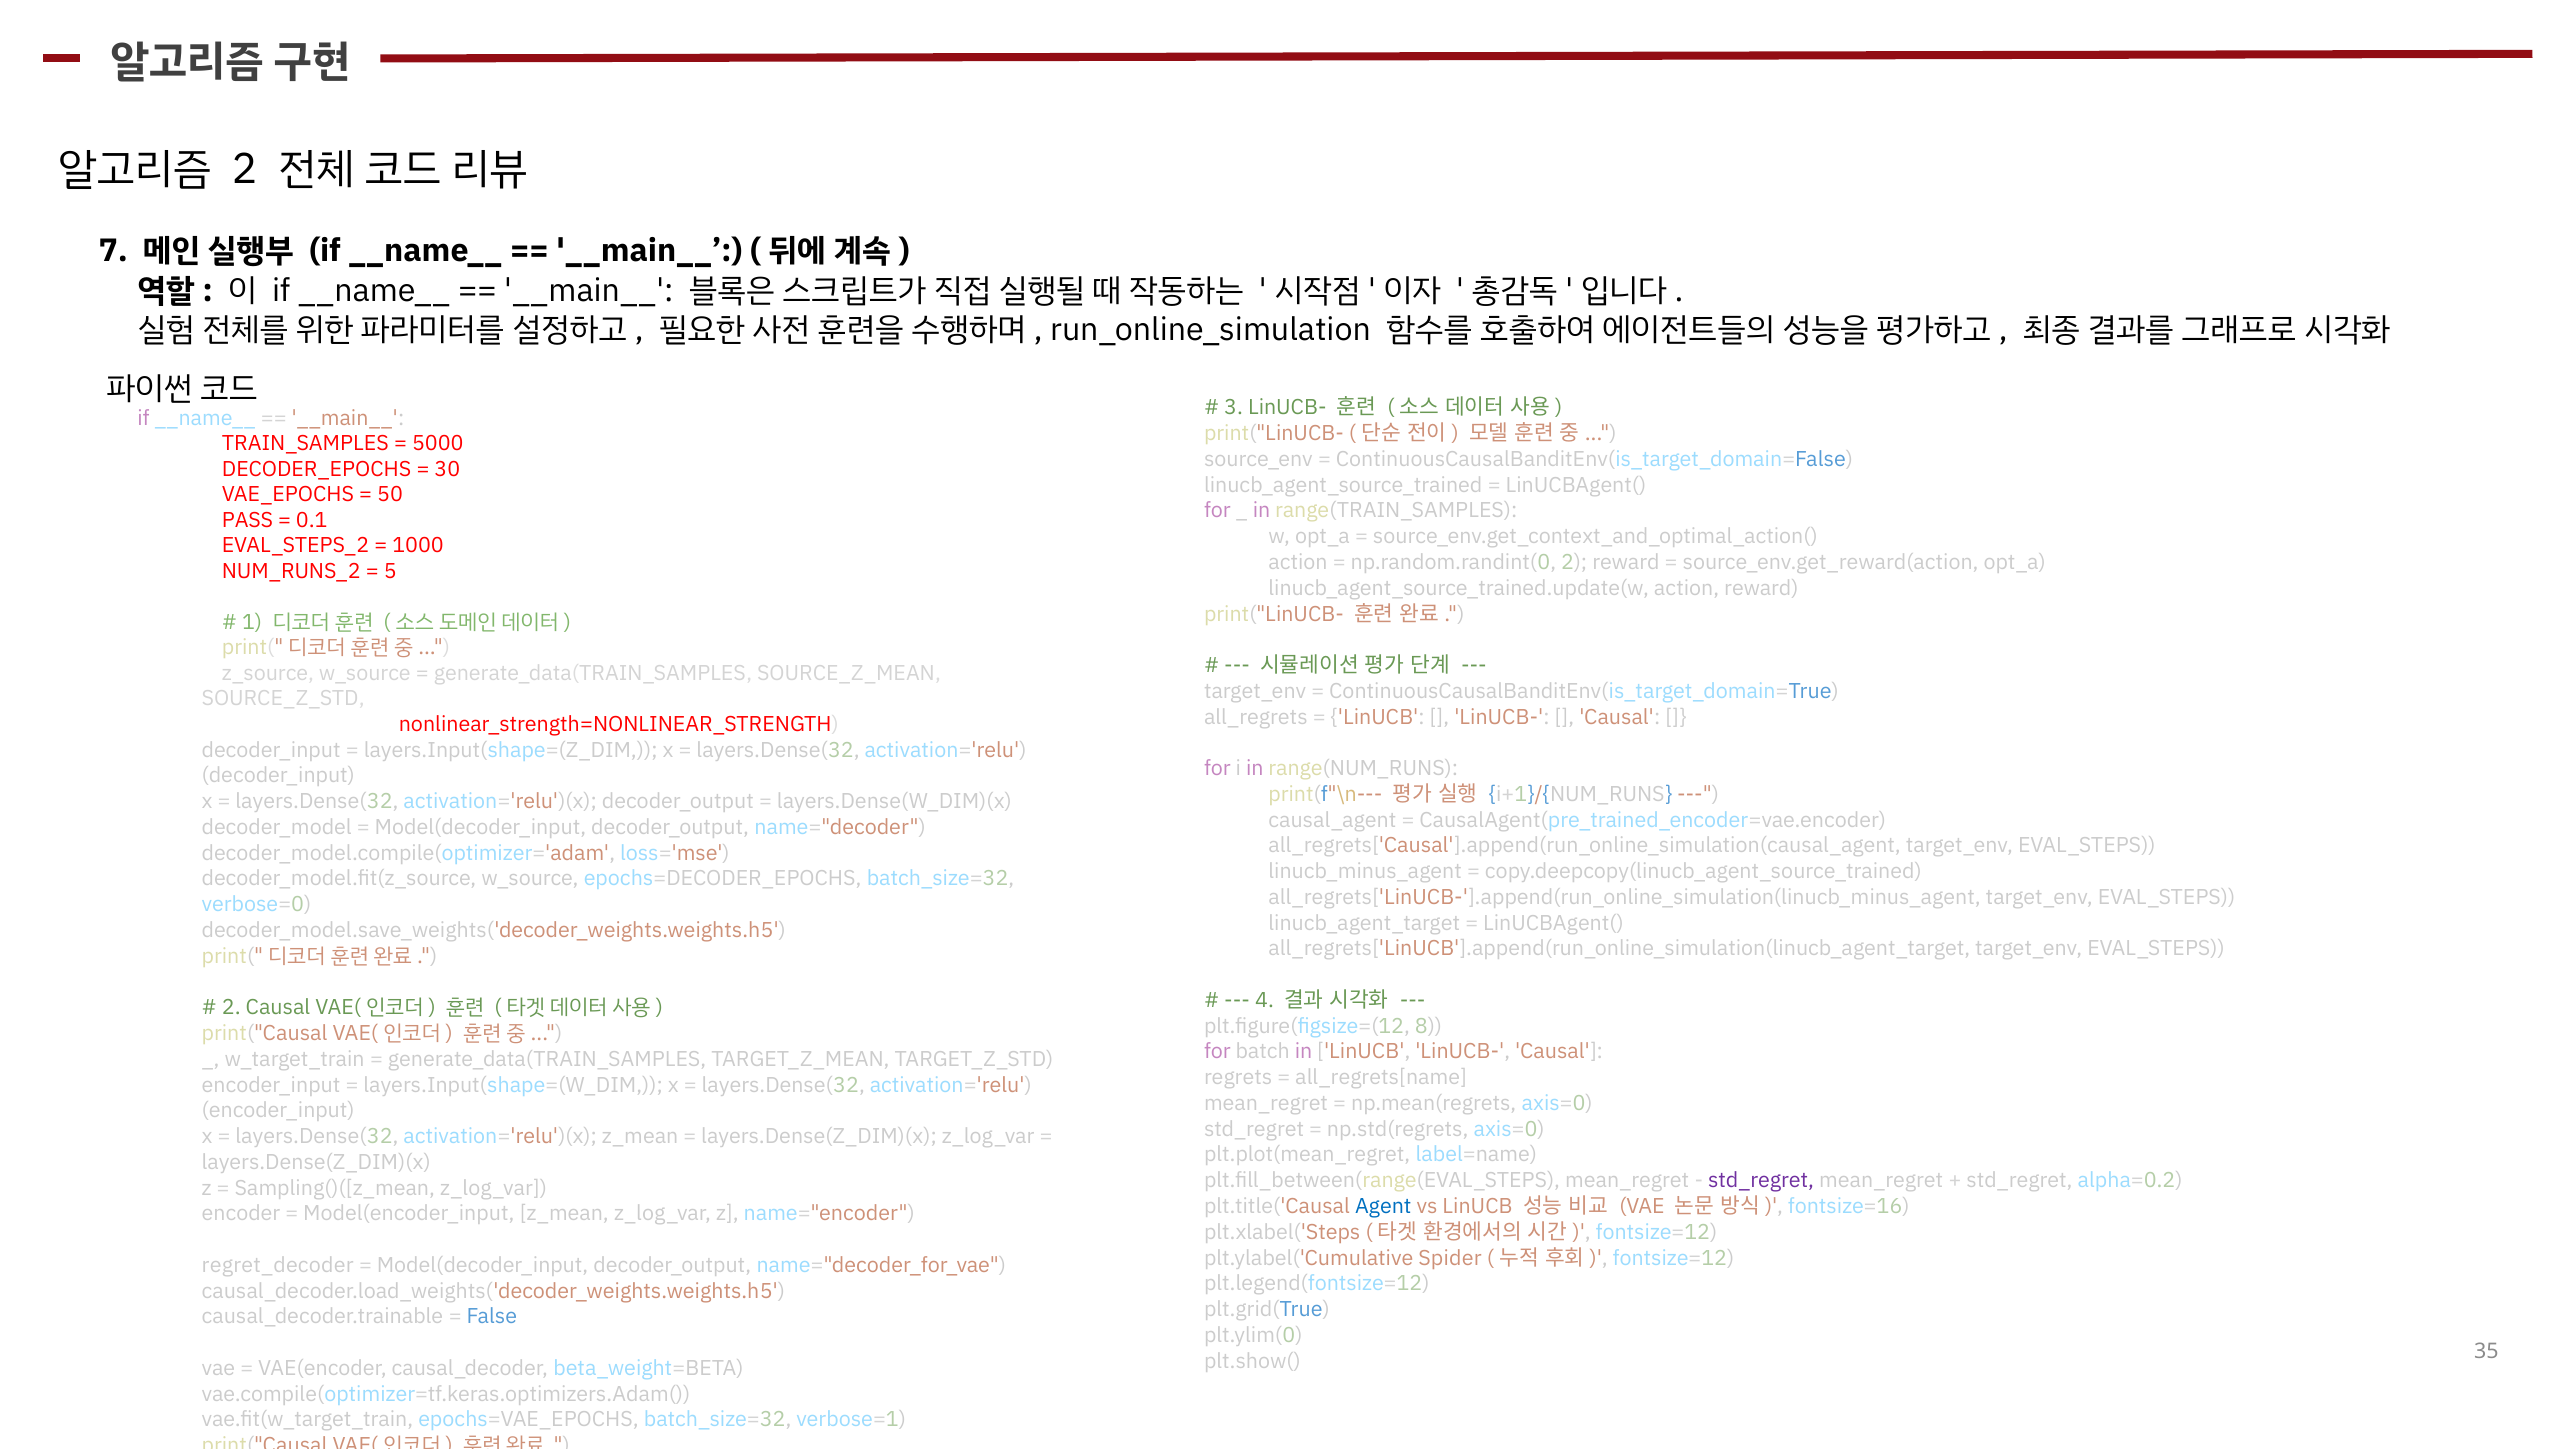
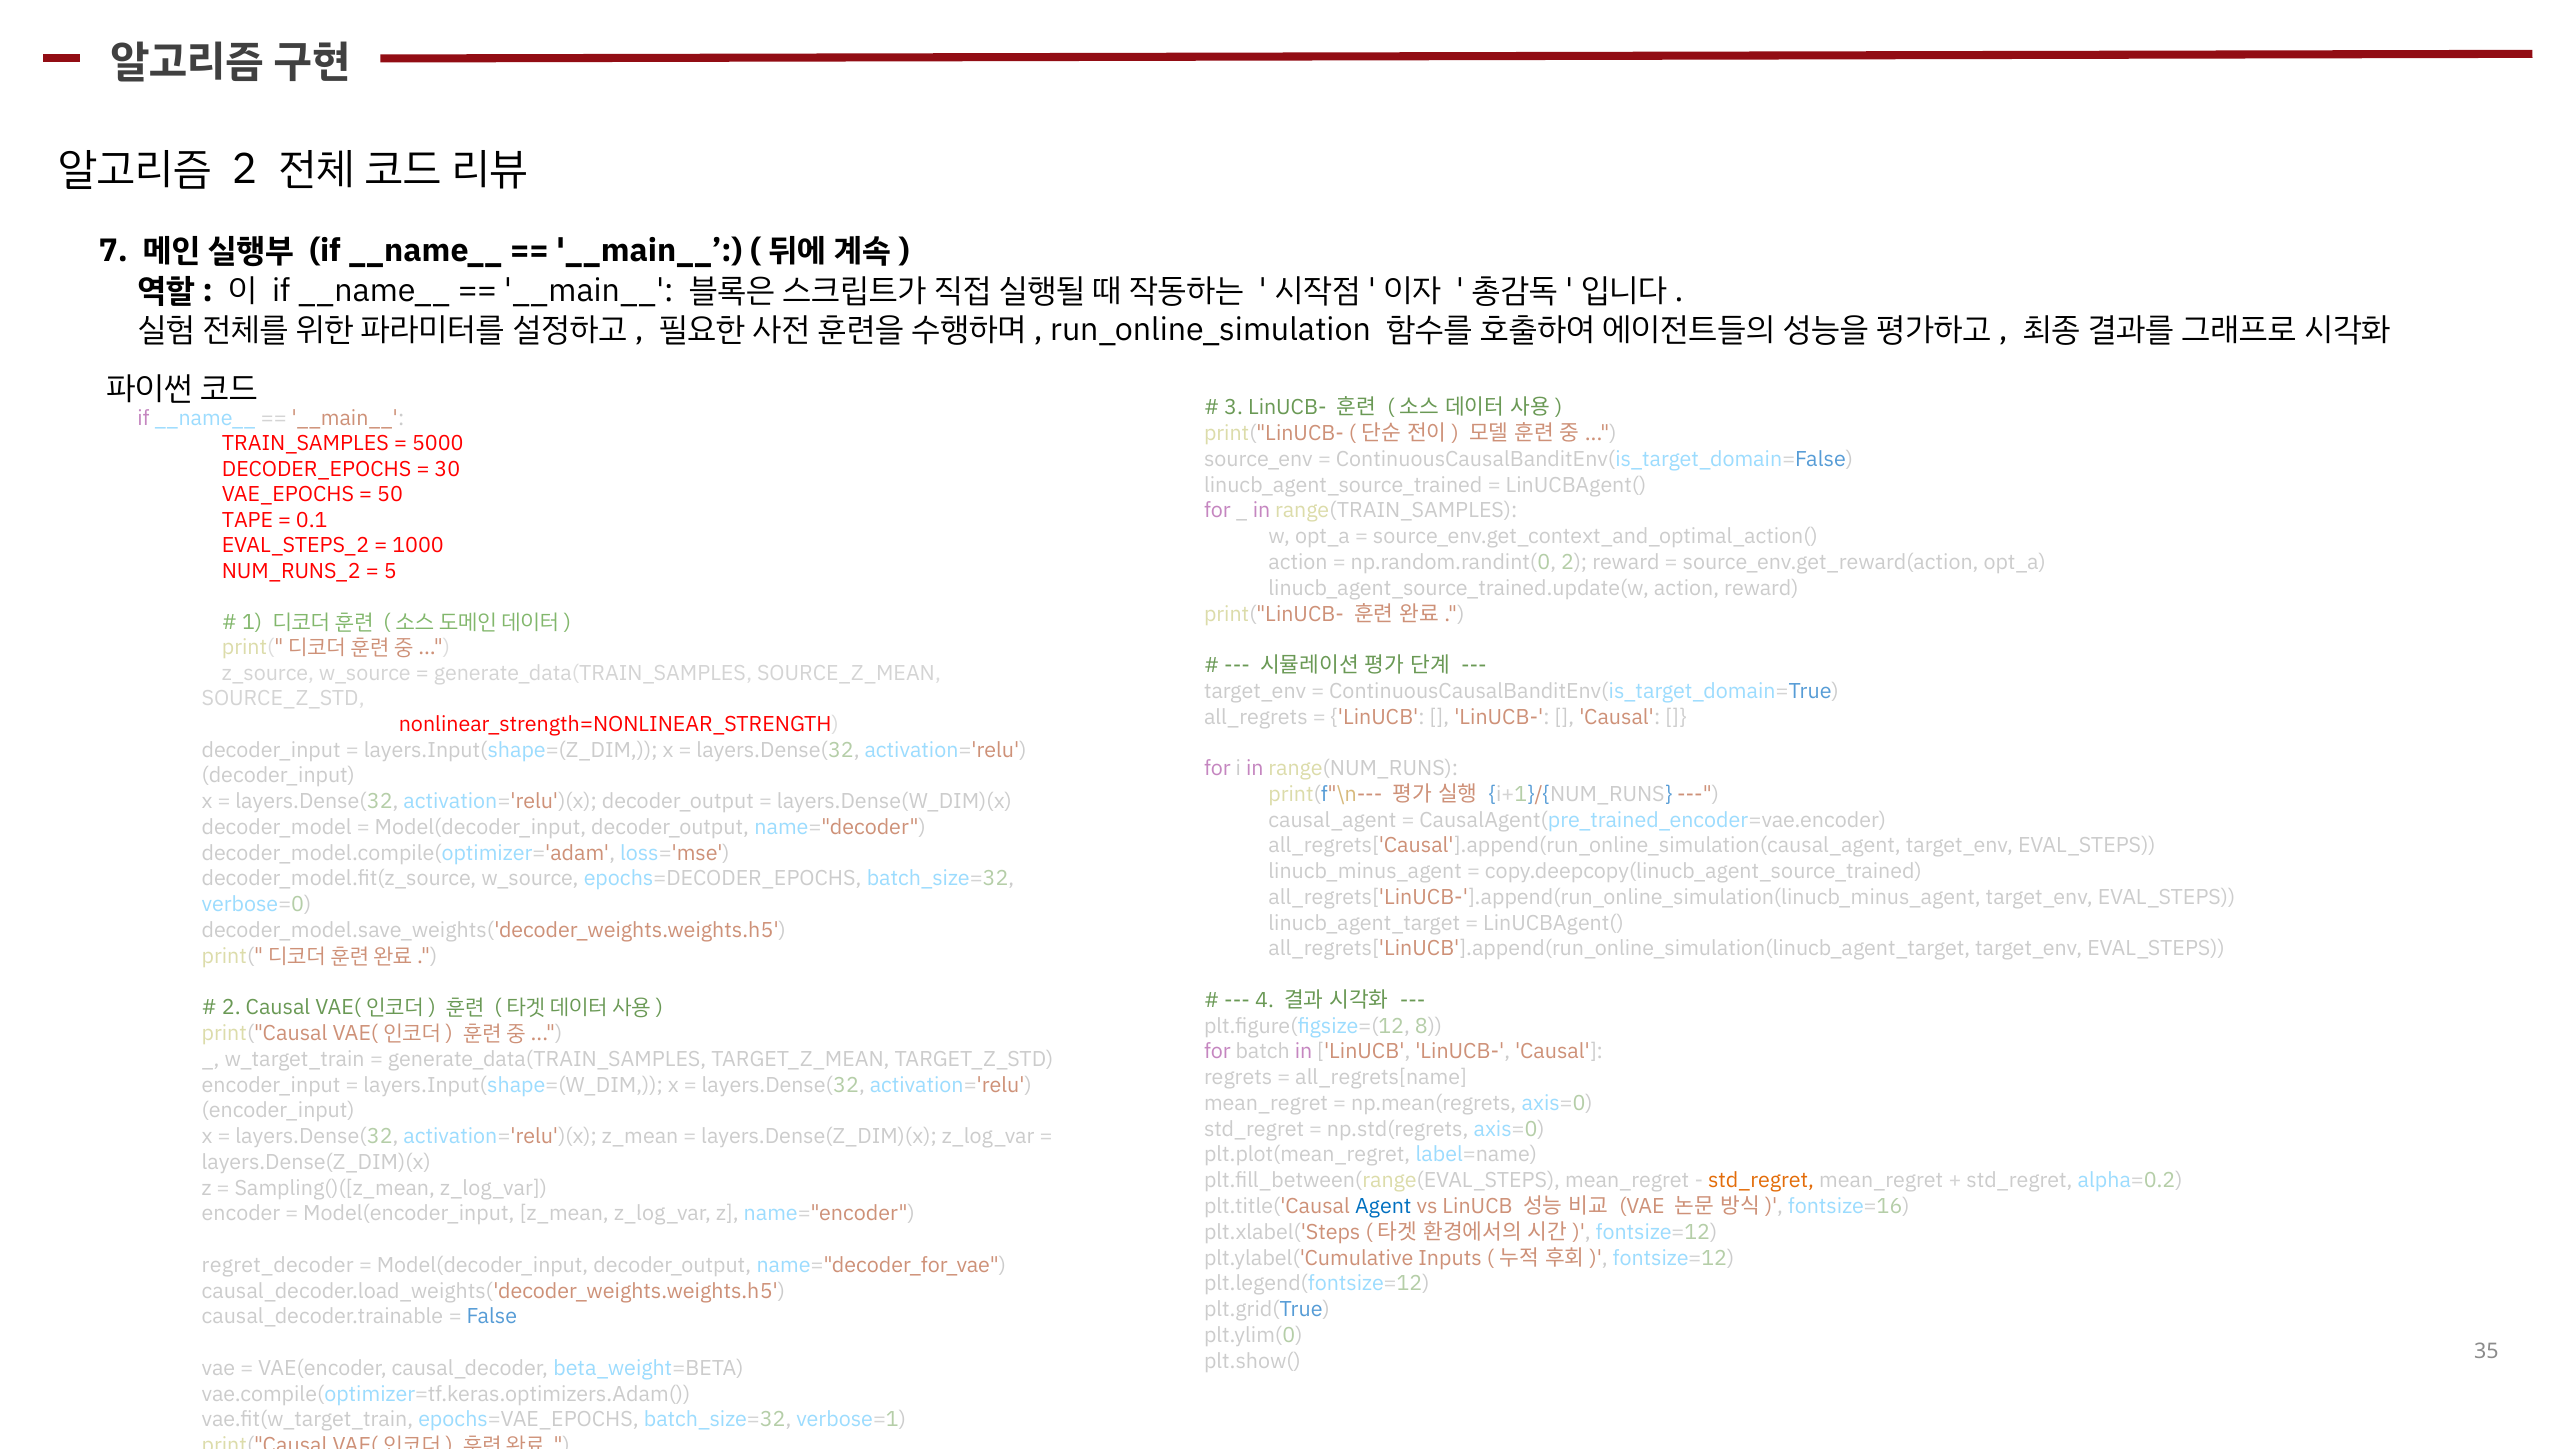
PASS: PASS -> TAPE
std_regret at (1761, 1181) colour: purple -> orange
Spider: Spider -> Inputs
